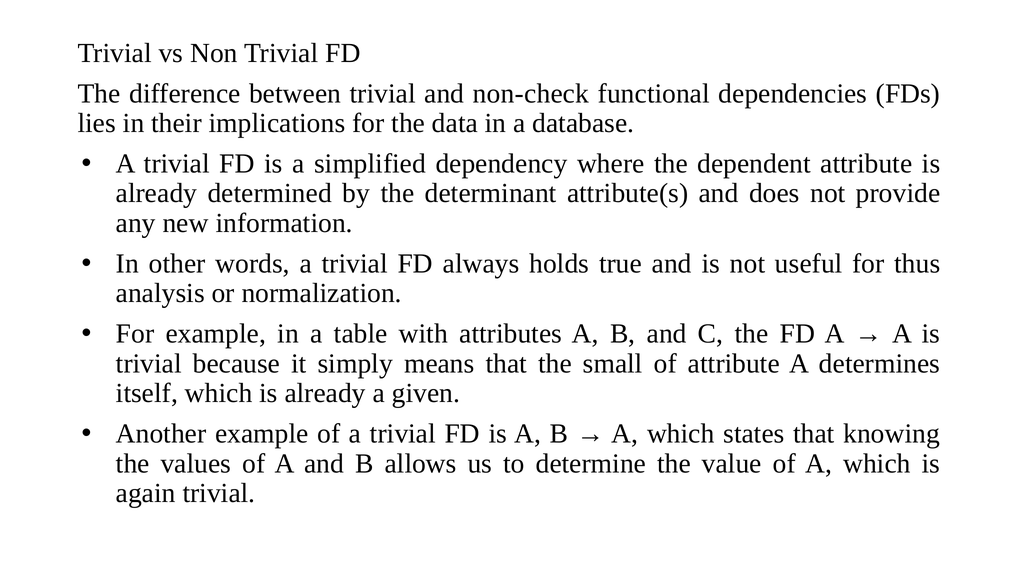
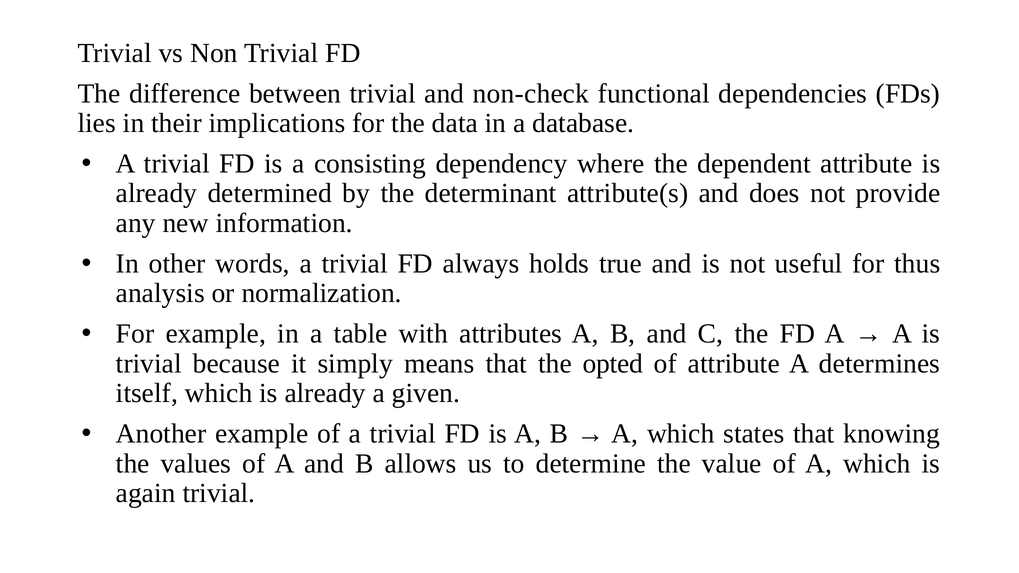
simplified: simplified -> consisting
small: small -> opted
